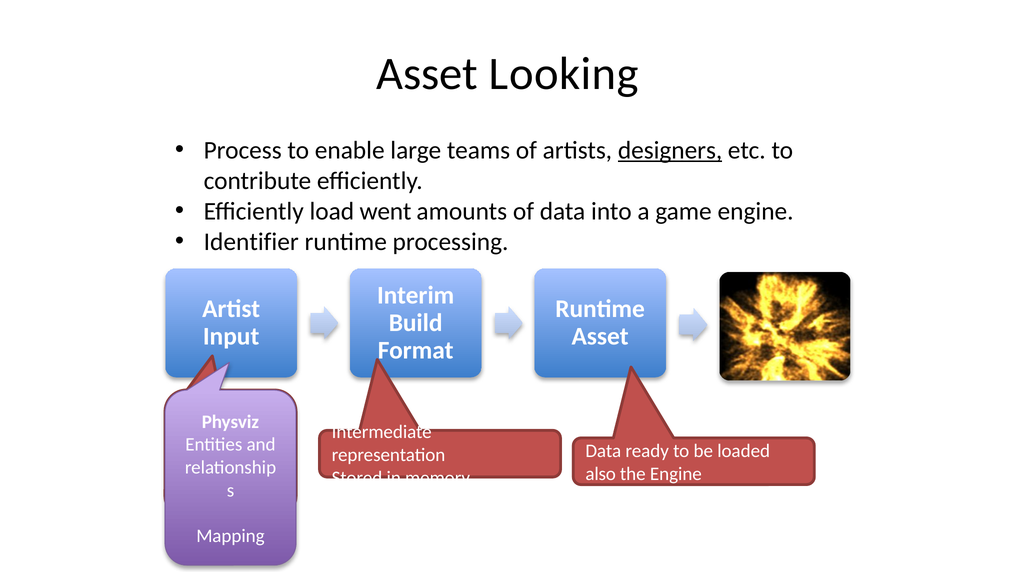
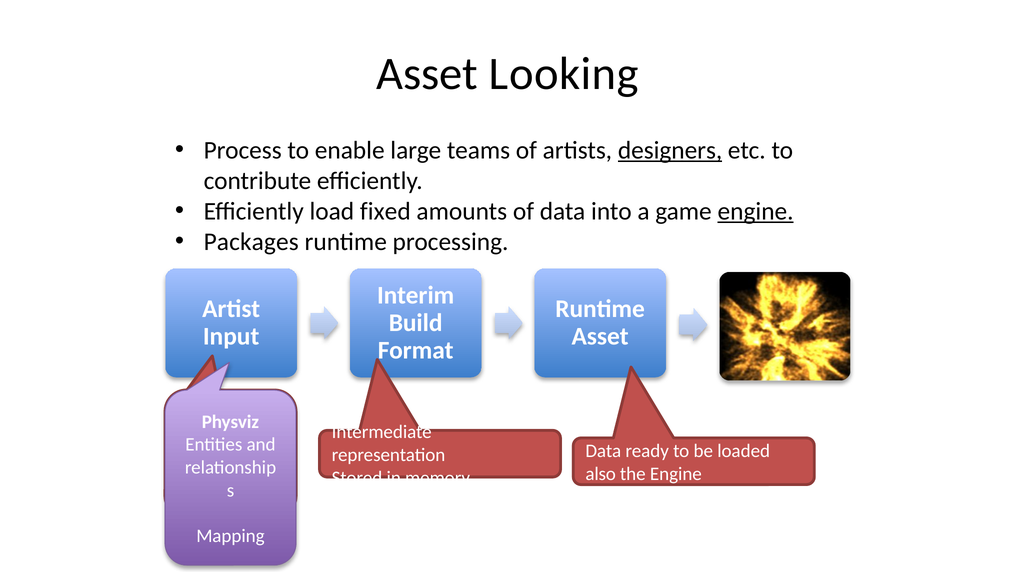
went: went -> fixed
engine at (756, 211) underline: none -> present
Identifier: Identifier -> Packages
